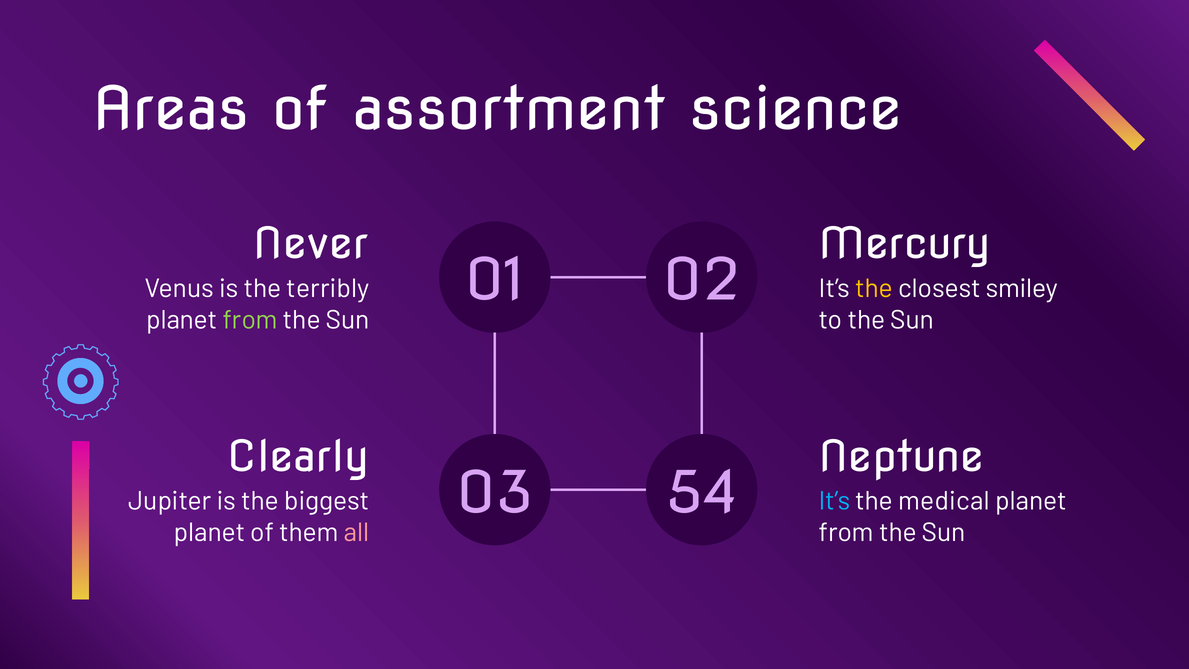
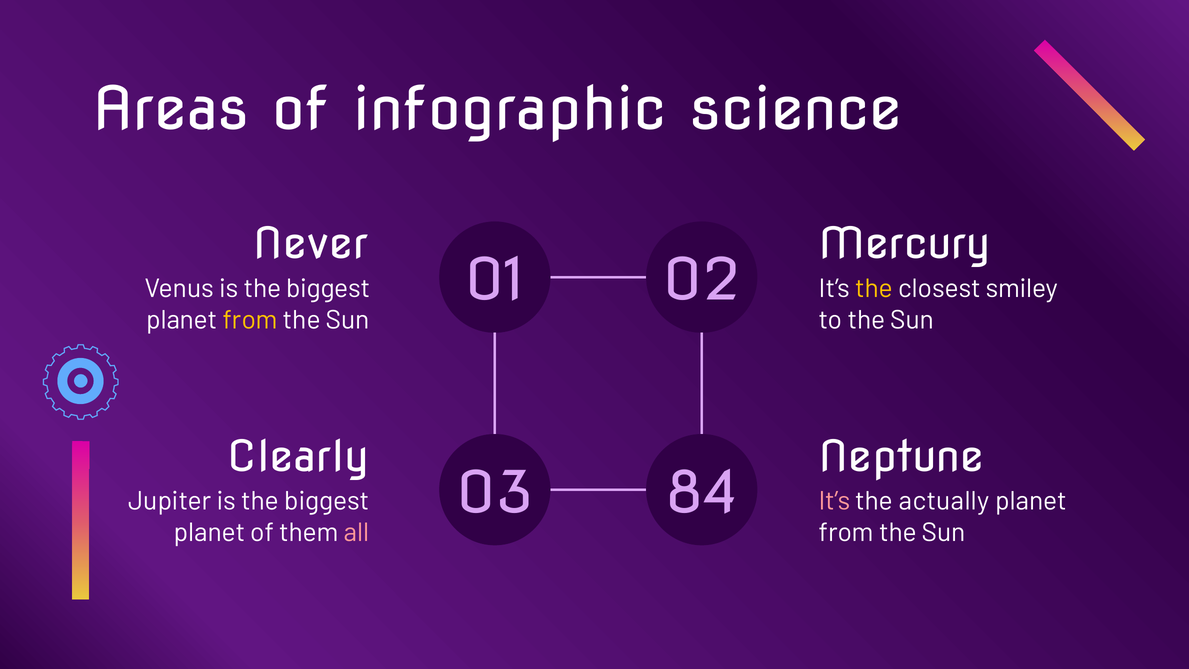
assortment: assortment -> infographic
Venus is the terribly: terribly -> biggest
from at (250, 320) colour: light green -> yellow
54: 54 -> 84
It’s at (835, 501) colour: light blue -> pink
medical: medical -> actually
